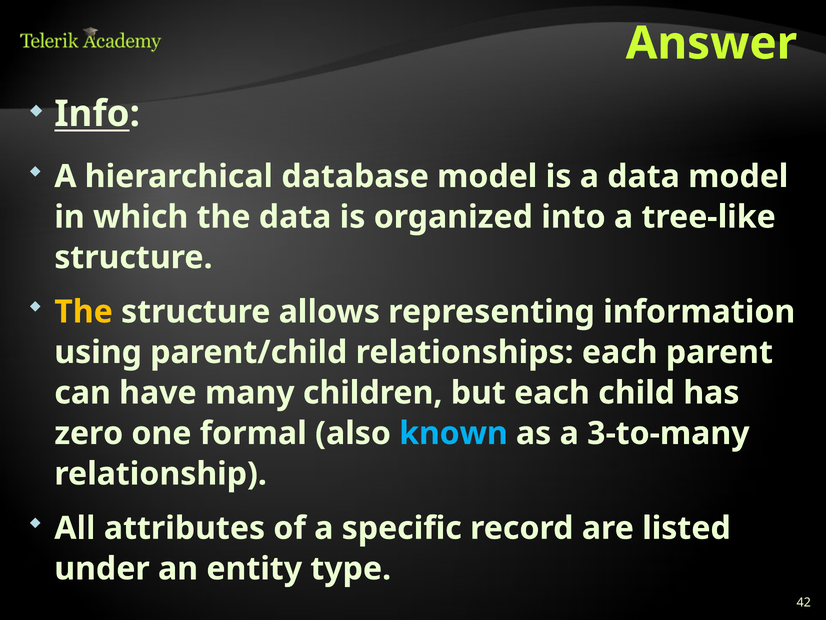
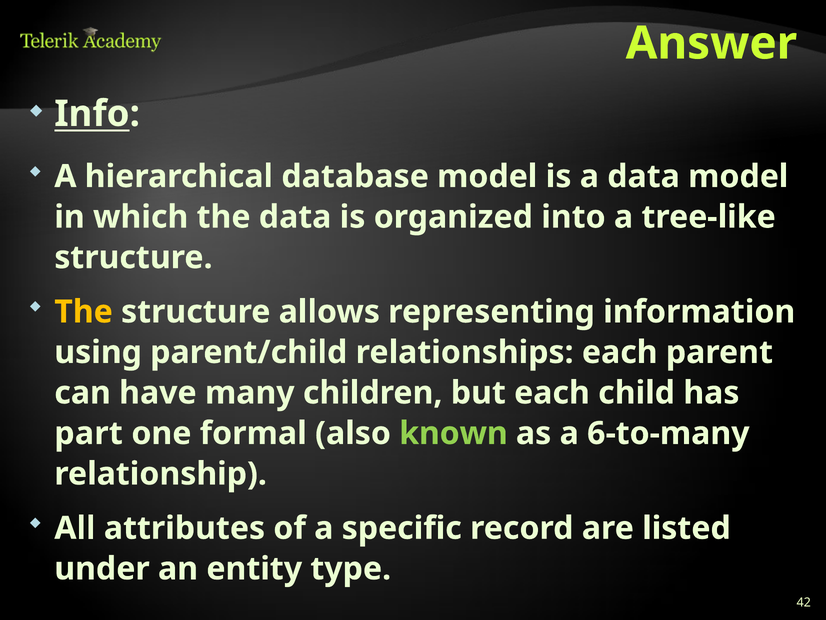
zero: zero -> part
known colour: light blue -> light green
3-to-many: 3-to-many -> 6-to-many
